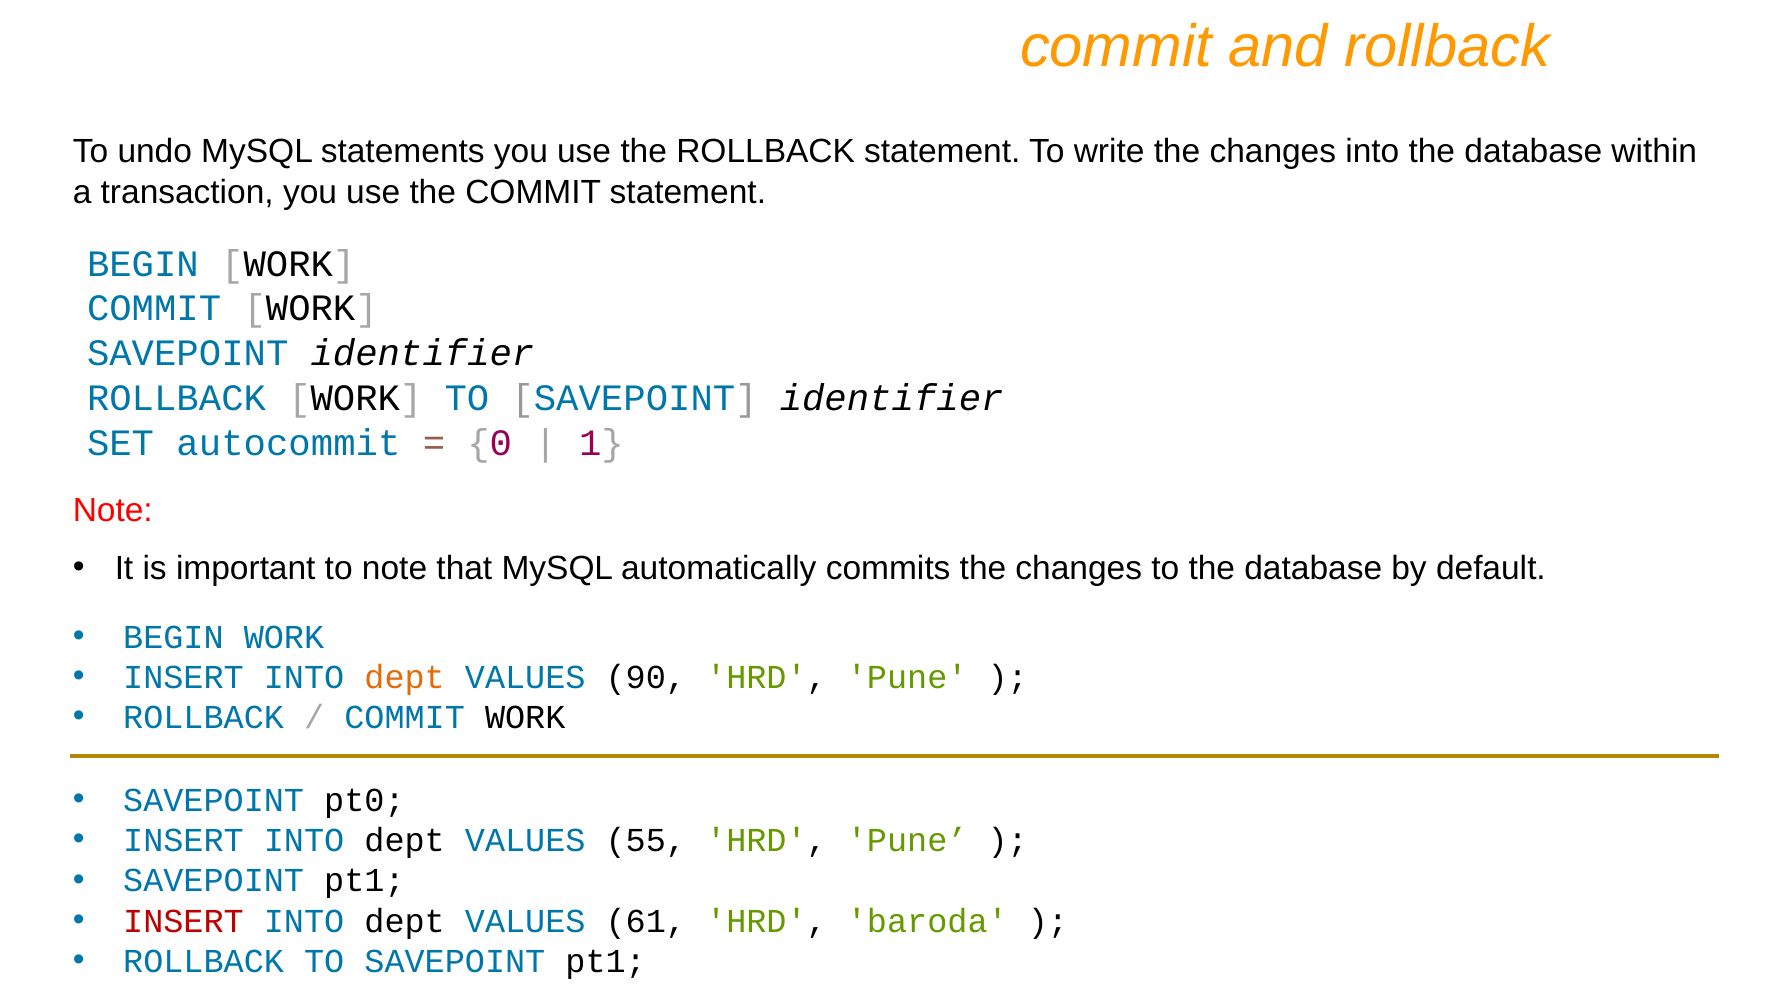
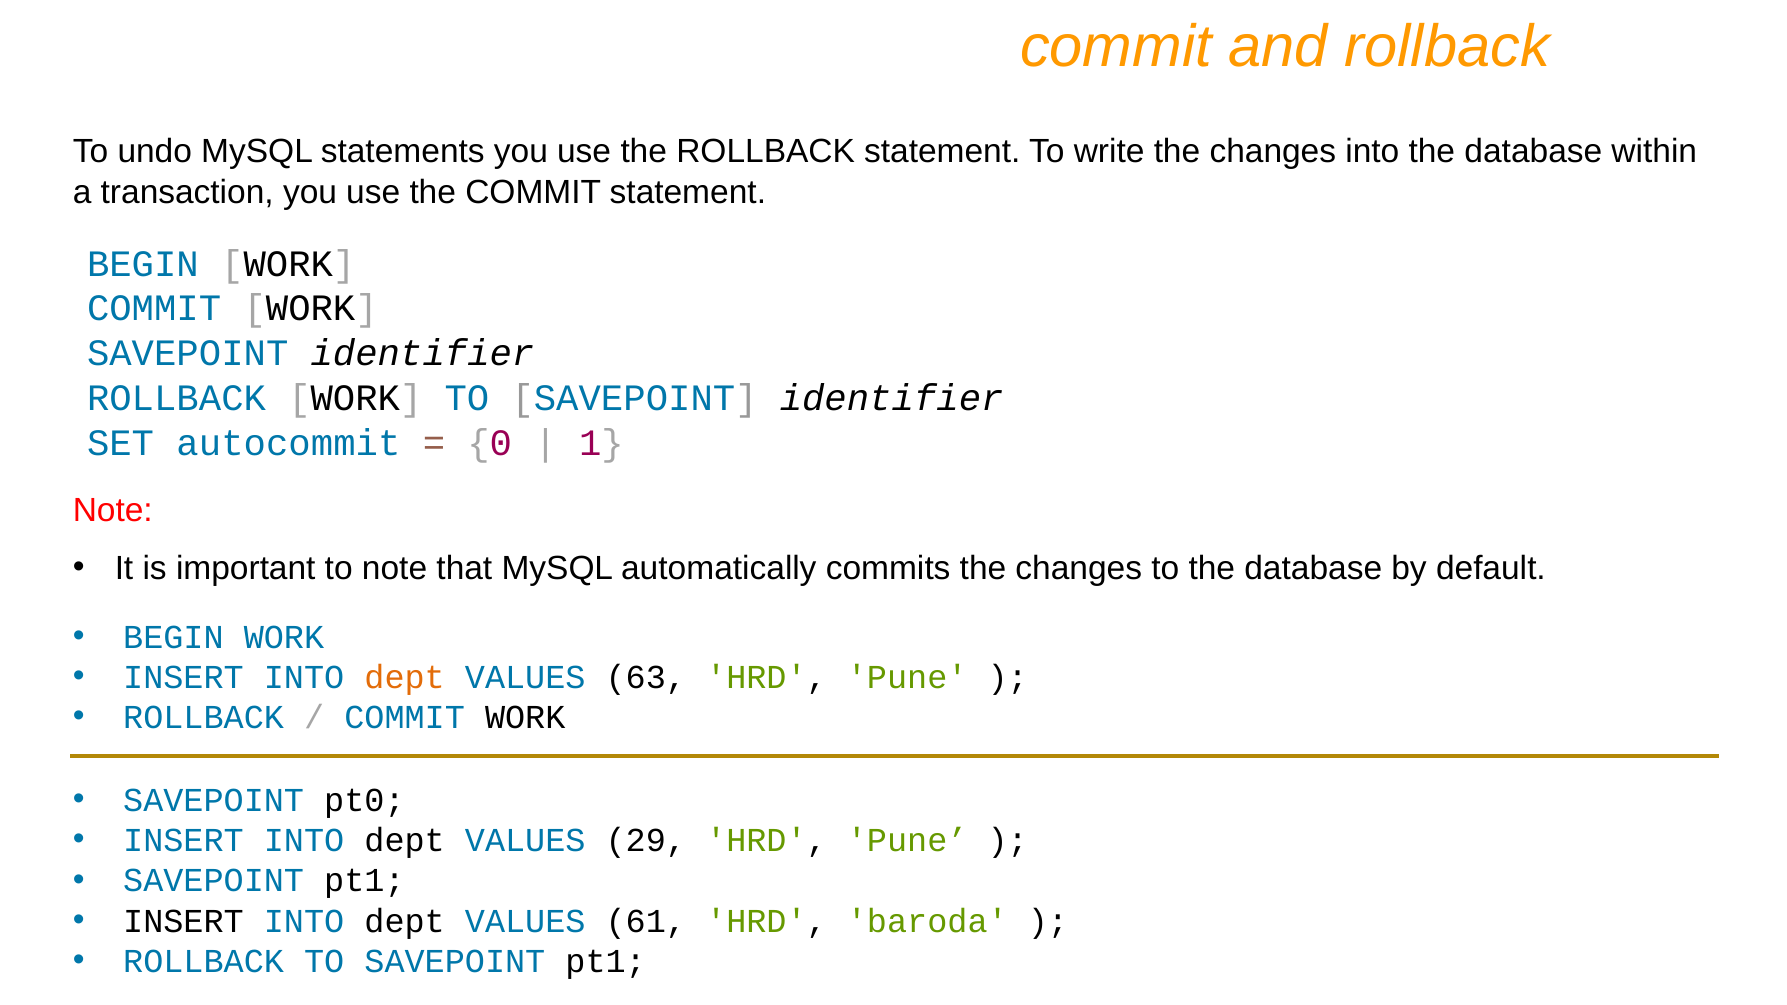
90: 90 -> 63
55: 55 -> 29
INSERT at (183, 921) colour: red -> black
